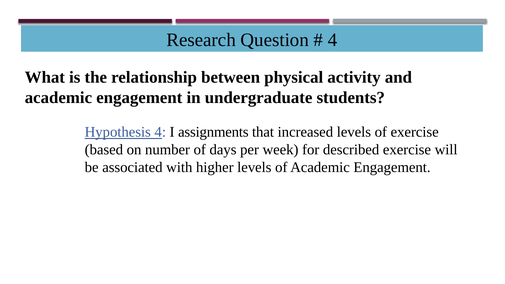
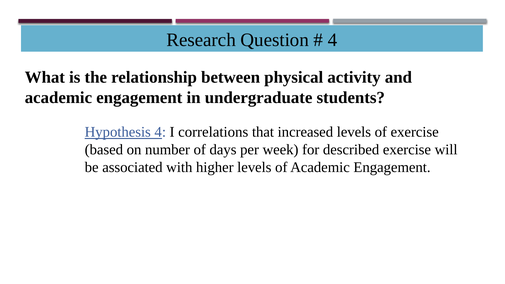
assignments: assignments -> correlations
